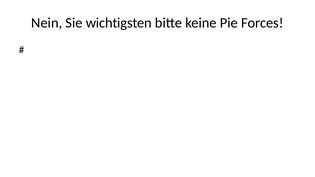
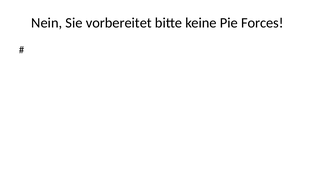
wichtigsten: wichtigsten -> vorbereitet
